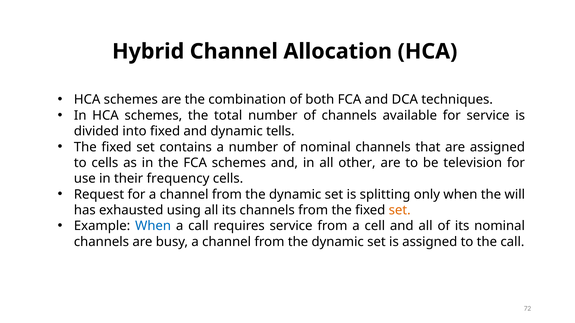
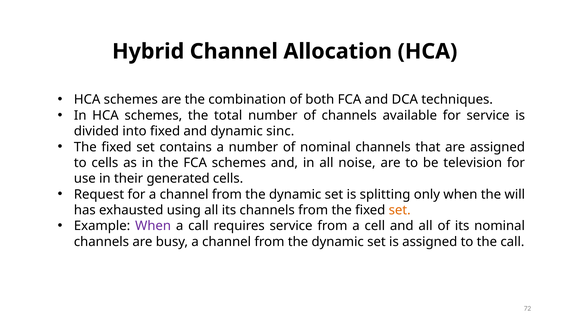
tells: tells -> sinc
other: other -> noise
frequency: frequency -> generated
When at (153, 226) colour: blue -> purple
